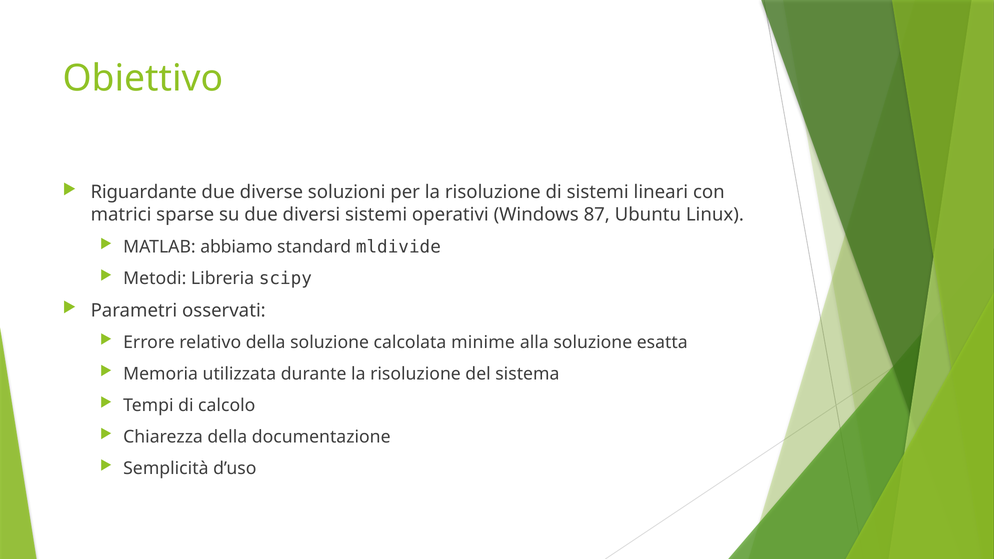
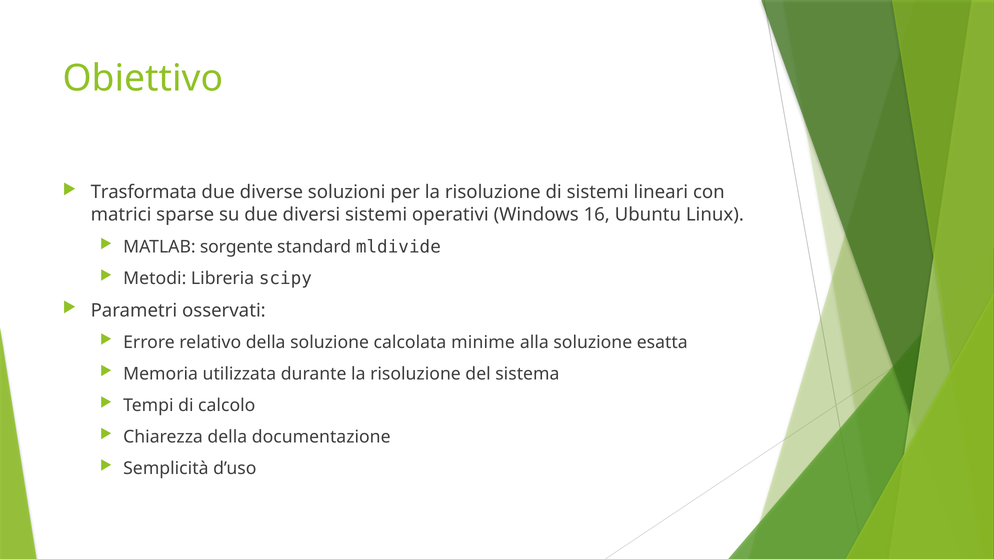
Riguardante: Riguardante -> Trasformata
87: 87 -> 16
abbiamo: abbiamo -> sorgente
